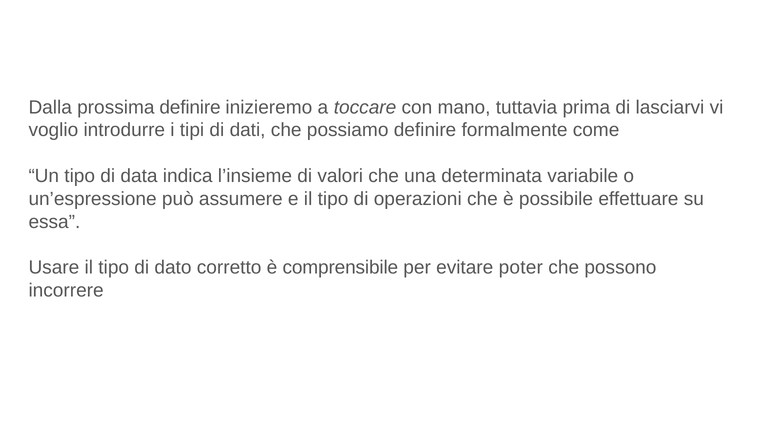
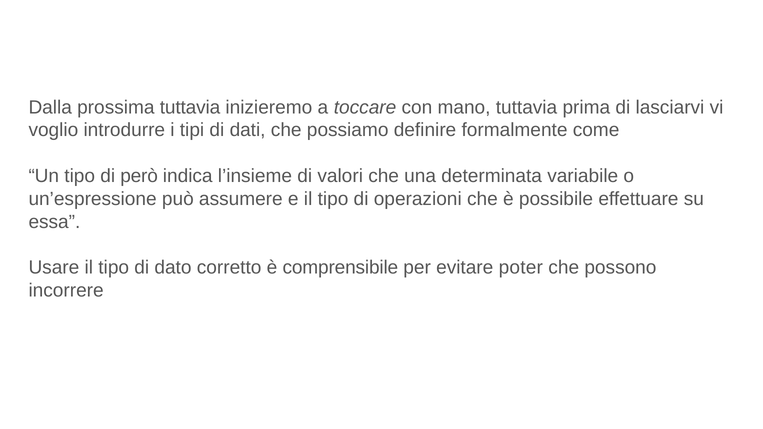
prossima definire: definire -> tuttavia
data: data -> però
